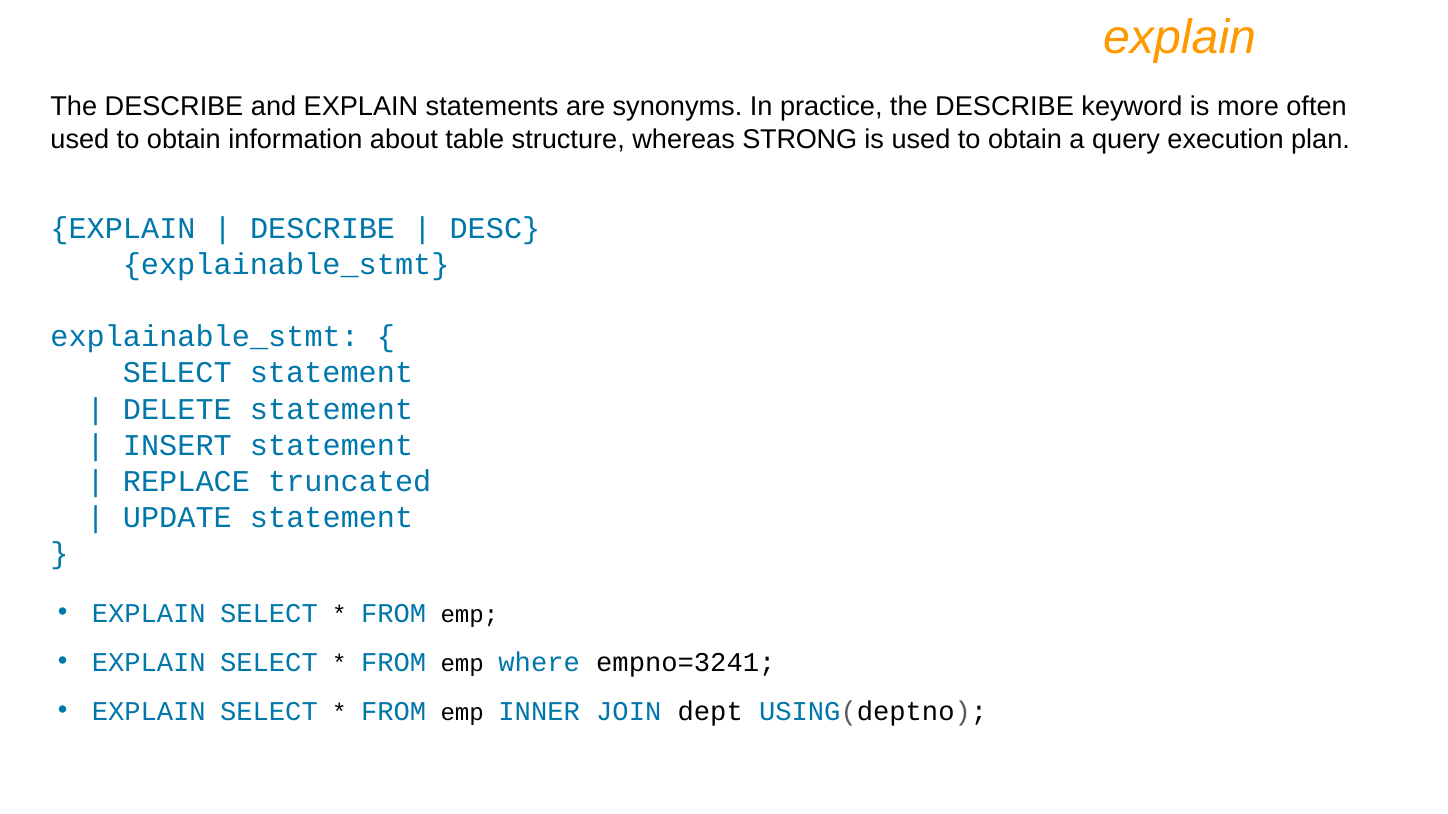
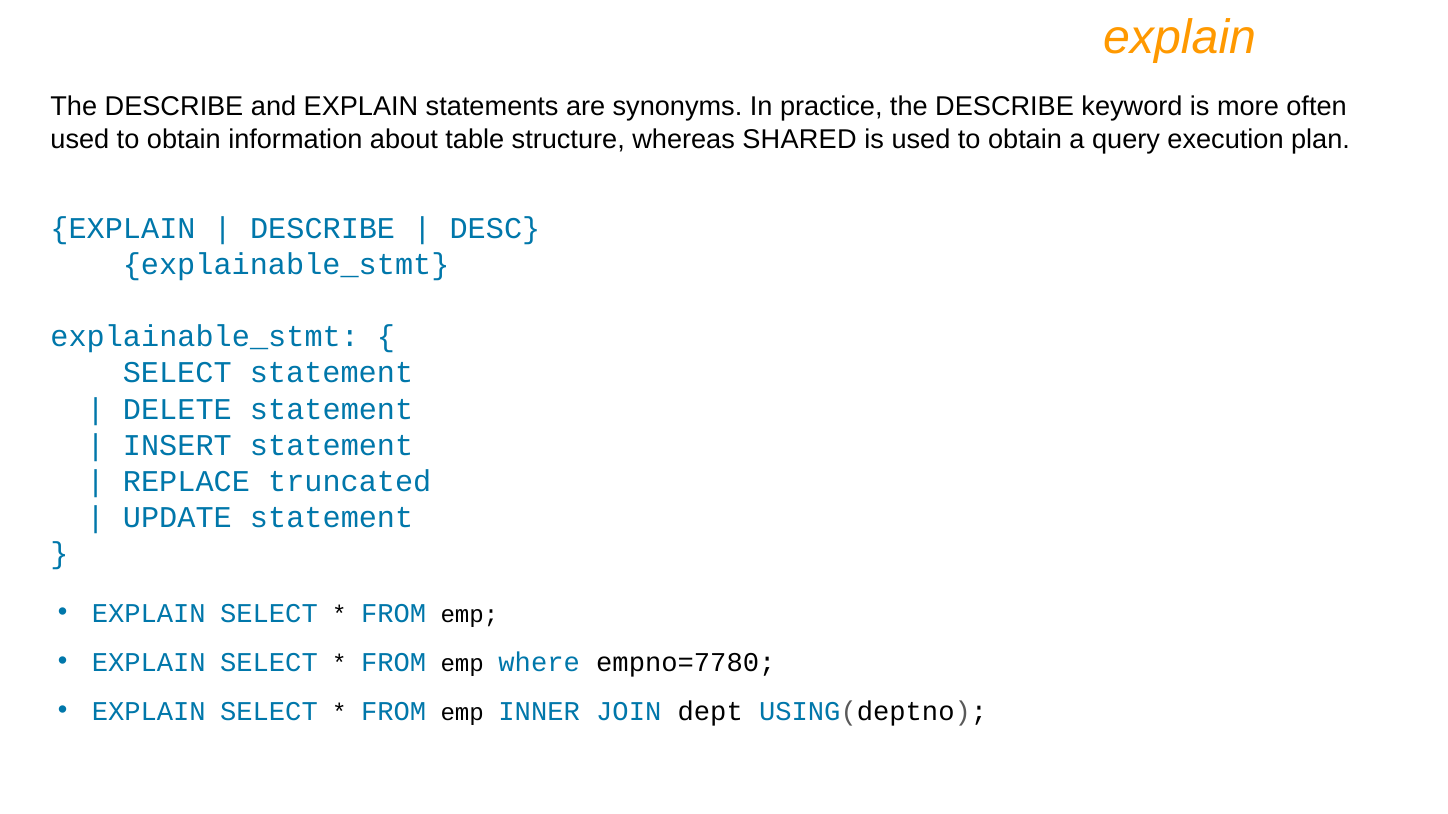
STRONG: STRONG -> SHARED
empno=3241: empno=3241 -> empno=7780
